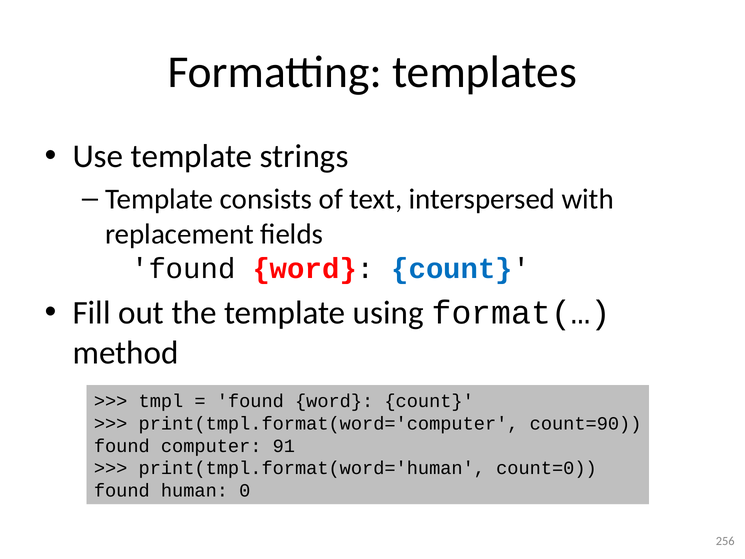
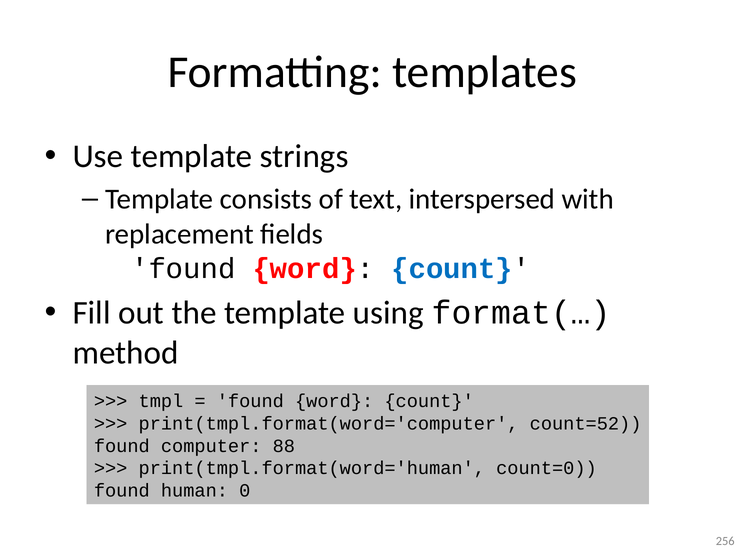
count=90: count=90 -> count=52
91: 91 -> 88
